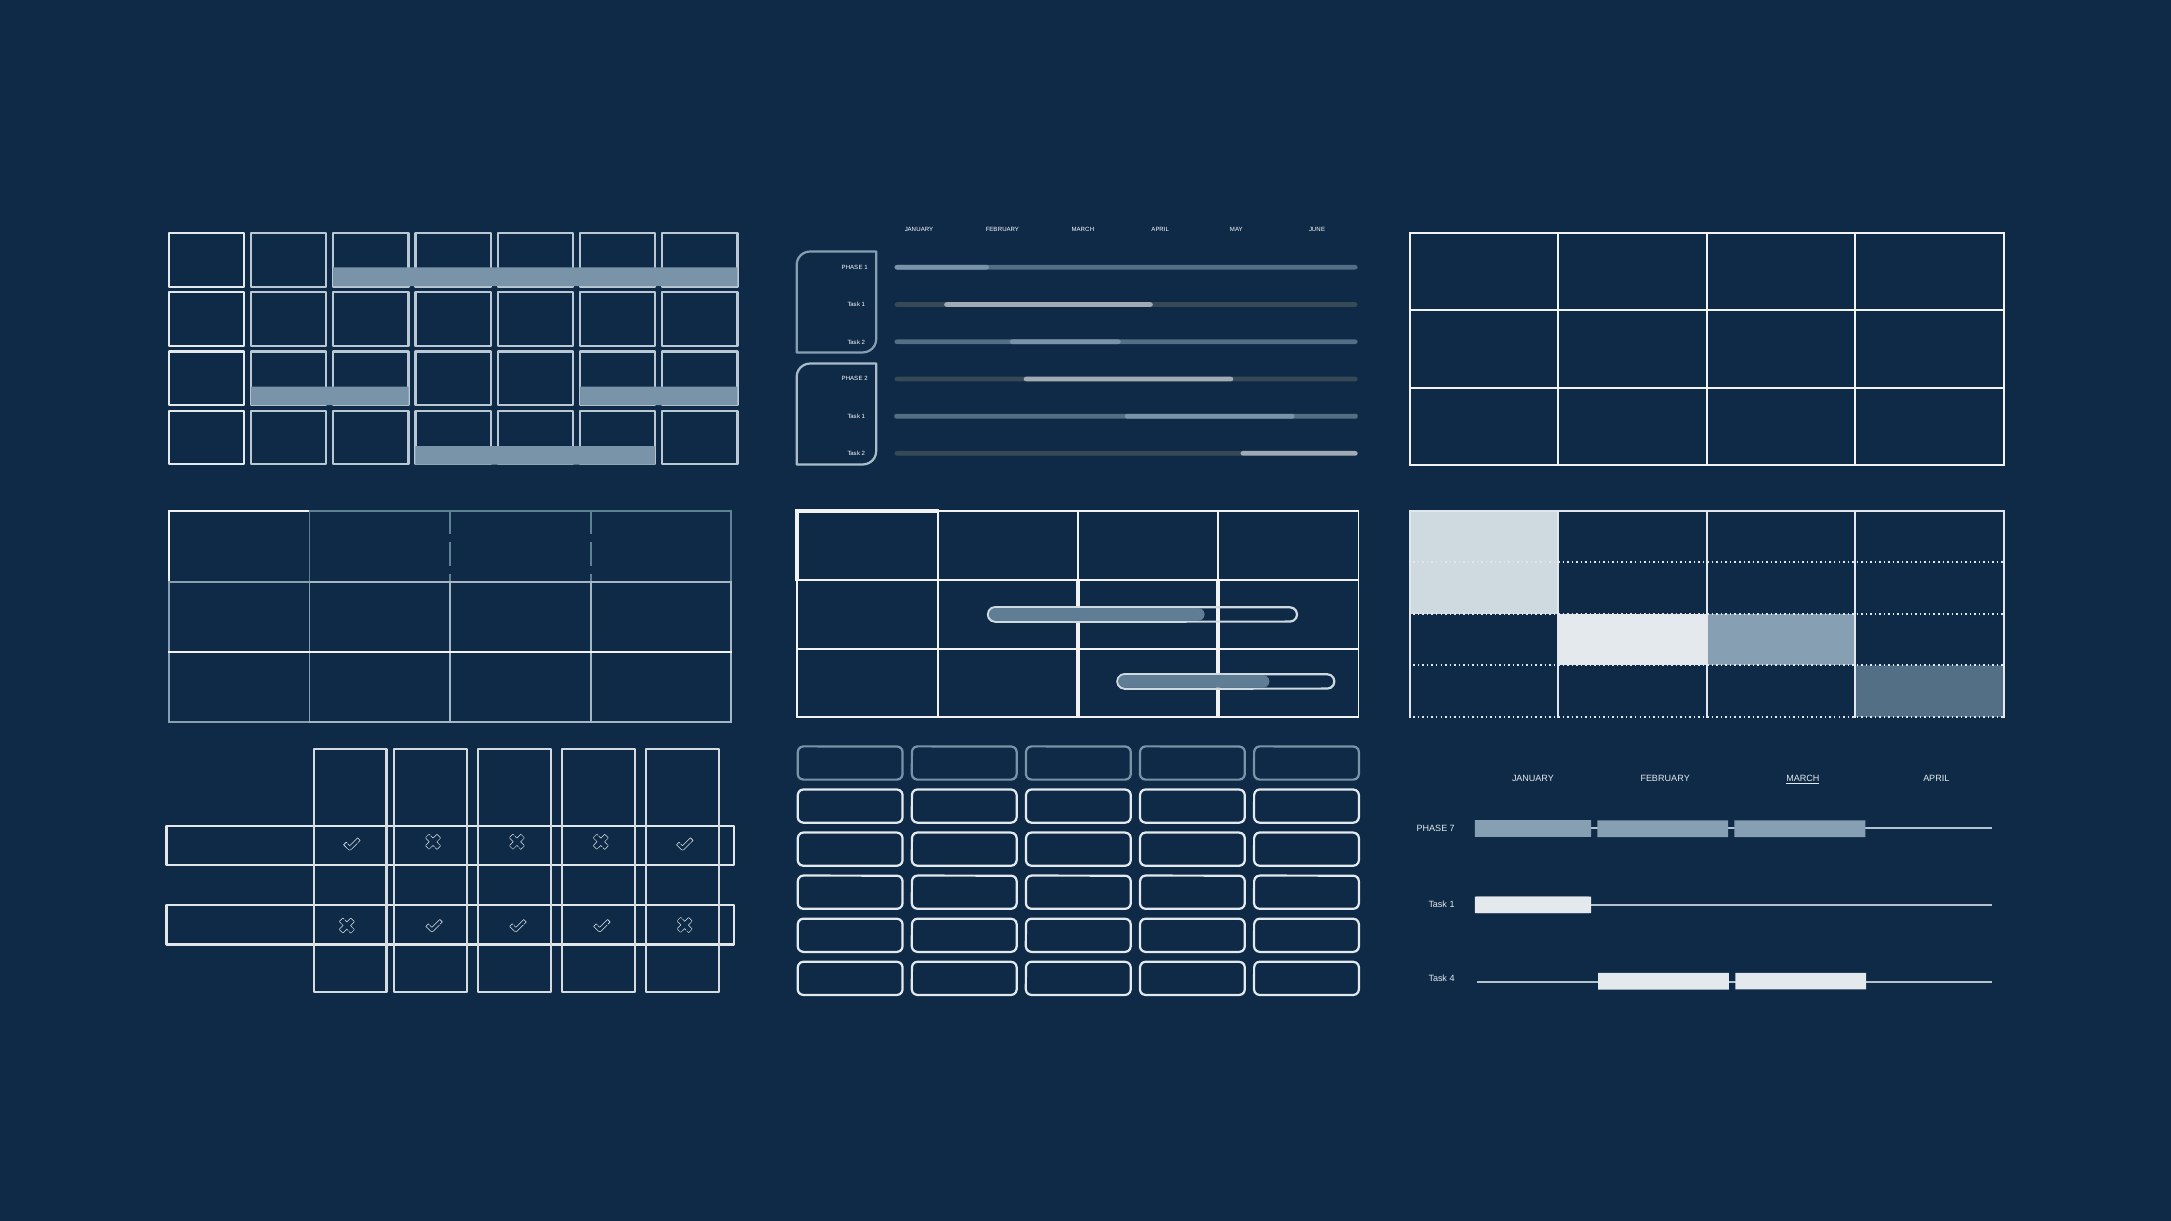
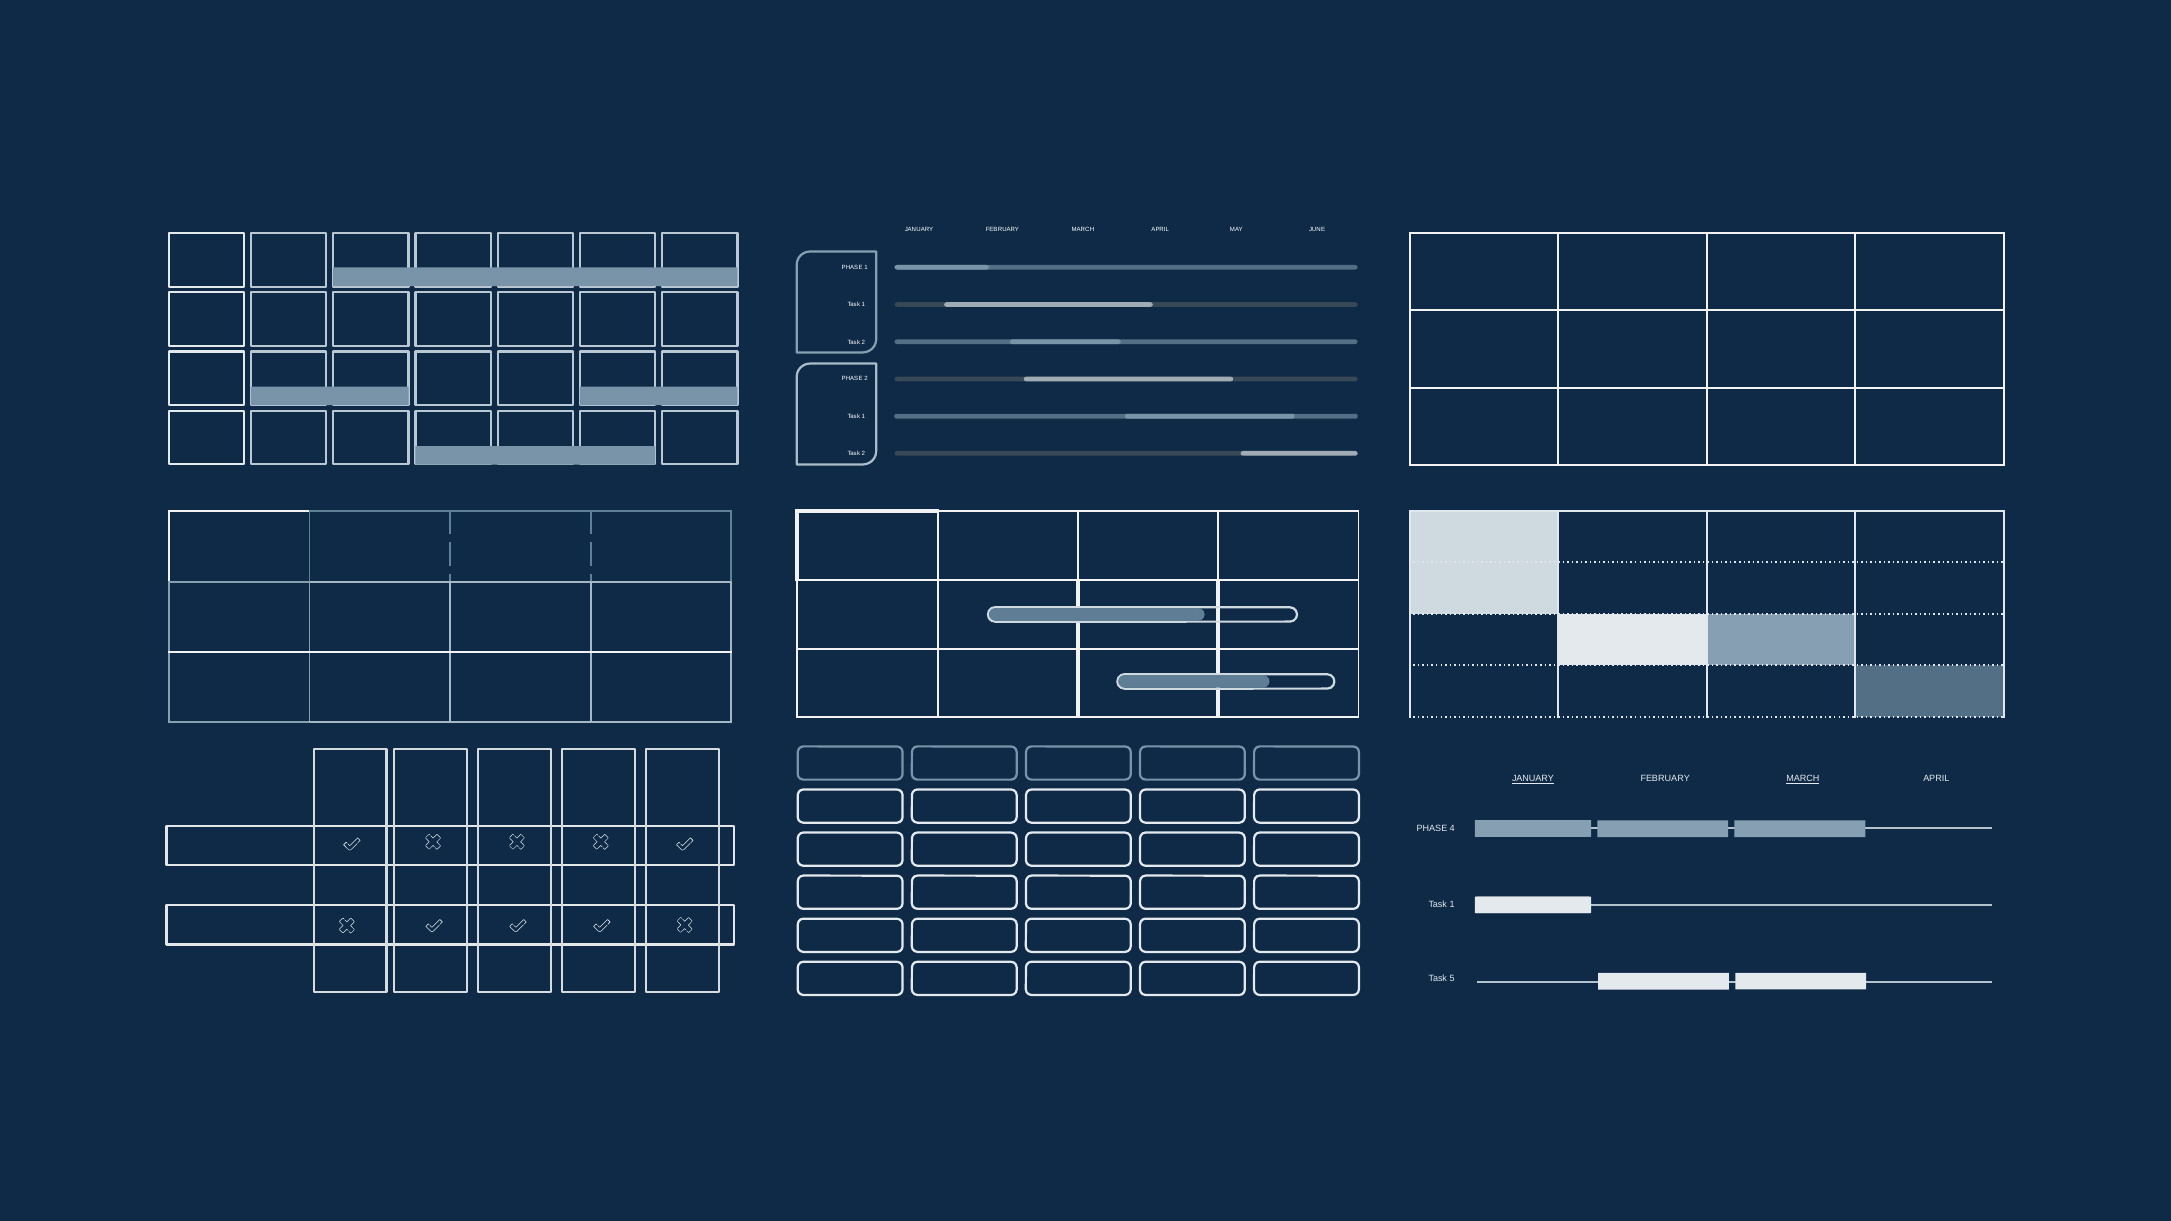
JANUARY at (1533, 779) underline: none -> present
7: 7 -> 4
4: 4 -> 5
